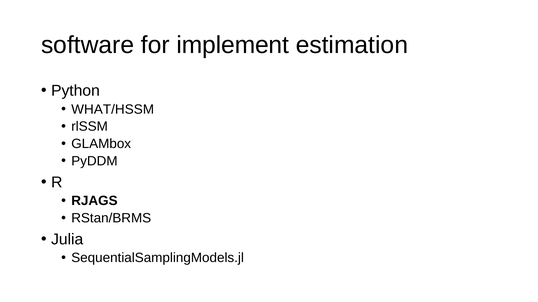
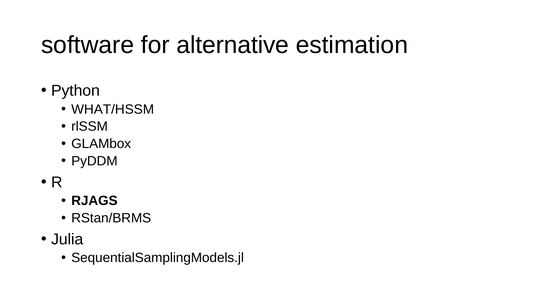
implement: implement -> alternative
